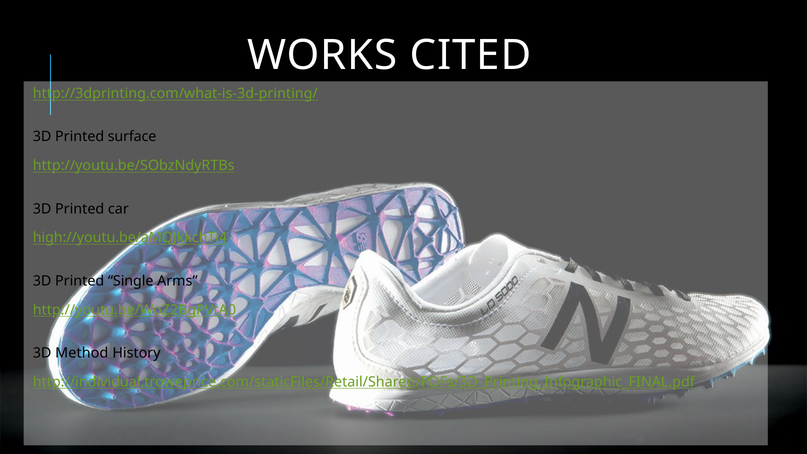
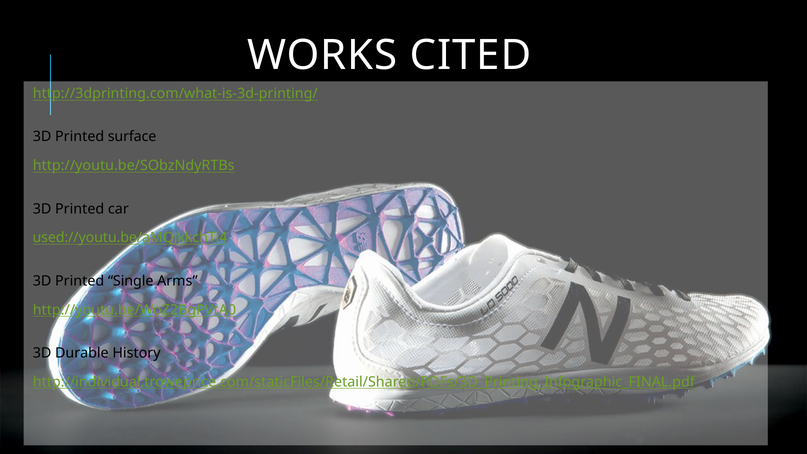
high://youtu.be/aMQJkkchTi4: high://youtu.be/aMQJkkchTi4 -> used://youtu.be/aMQJkkchTi4
Method: Method -> Durable
